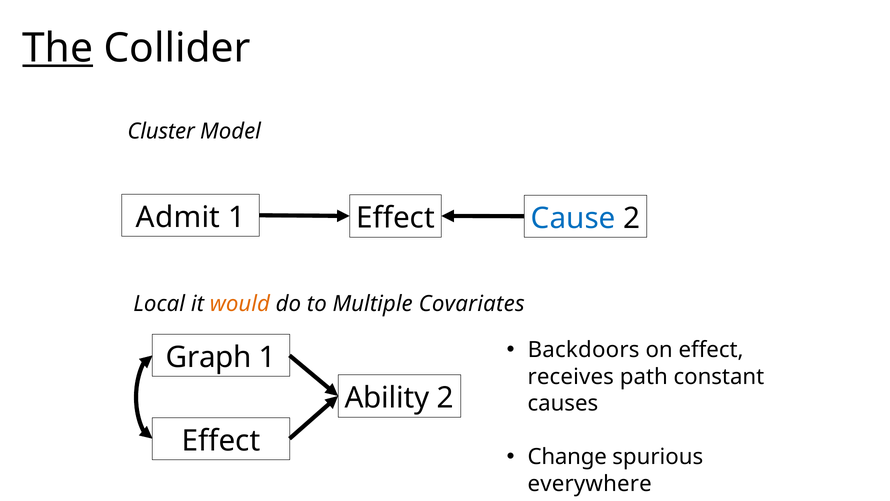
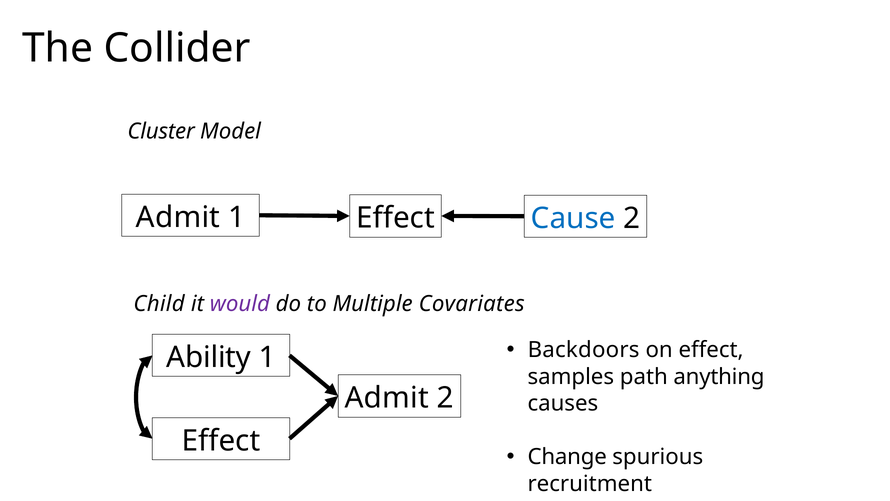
The underline: present -> none
Local: Local -> Child
would colour: orange -> purple
Graph: Graph -> Ability
receives: receives -> samples
constant: constant -> anything
Ability at (387, 398): Ability -> Admit
everywhere: everywhere -> recruitment
